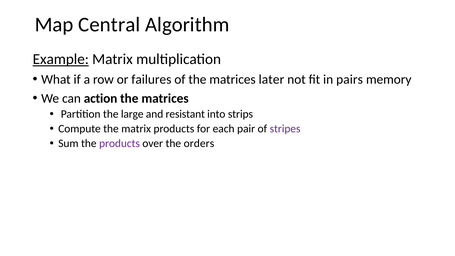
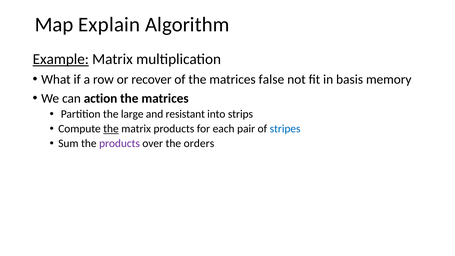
Central: Central -> Explain
failures: failures -> recover
later: later -> false
pairs: pairs -> basis
the at (111, 129) underline: none -> present
stripes colour: purple -> blue
